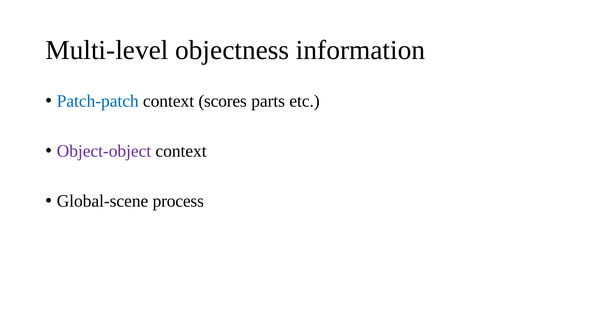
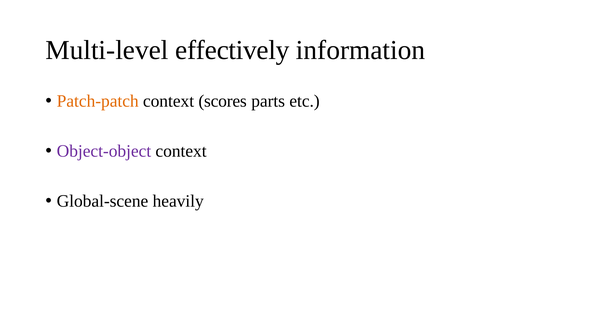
objectness: objectness -> effectively
Patch-patch colour: blue -> orange
process: process -> heavily
